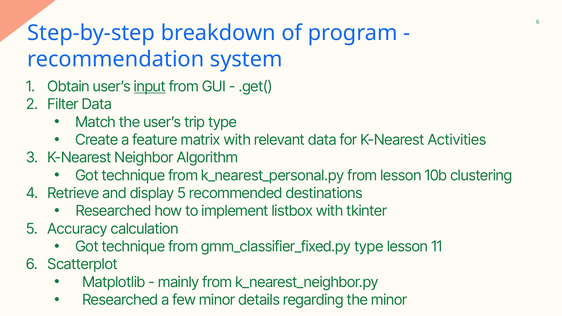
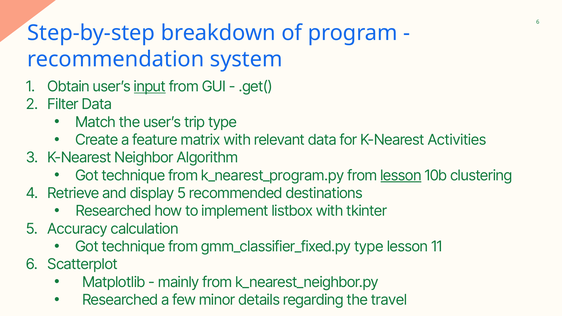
k_nearest_personal.py: k_nearest_personal.py -> k_nearest_program.py
lesson at (401, 176) underline: none -> present
the minor: minor -> travel
